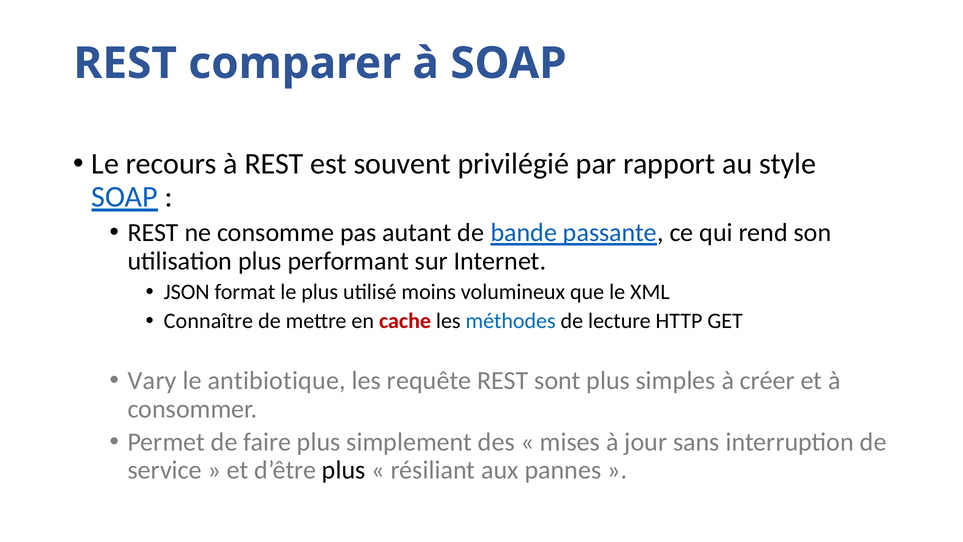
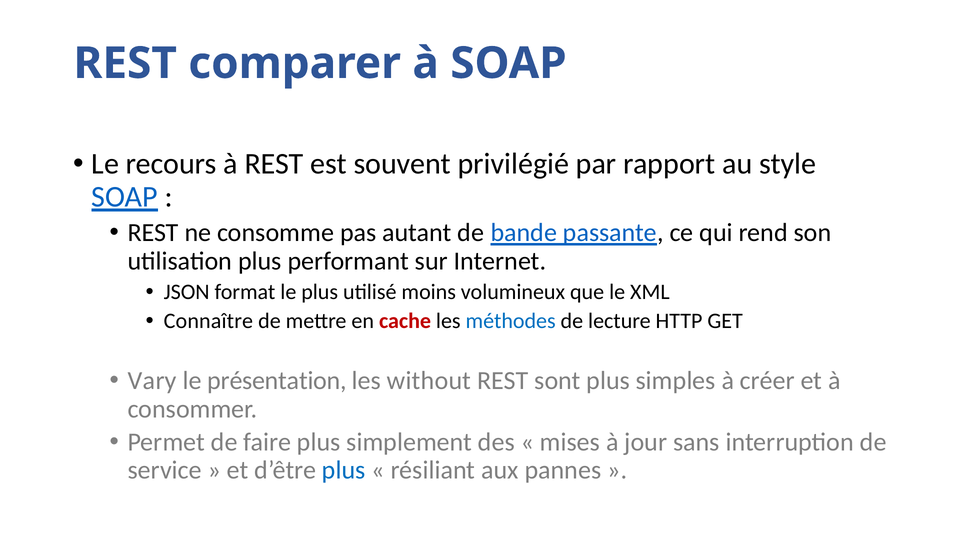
antibiotique: antibiotique -> présentation
requête: requête -> without
plus at (344, 470) colour: black -> blue
